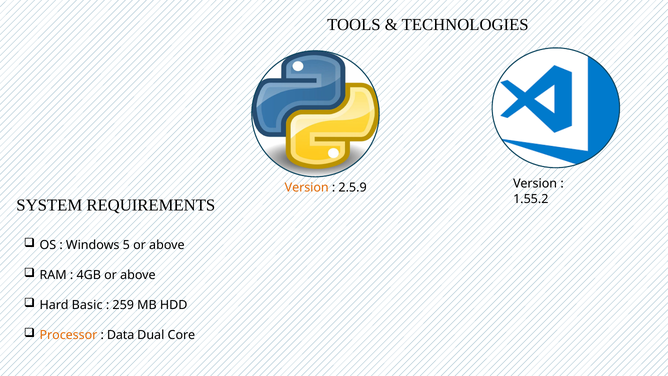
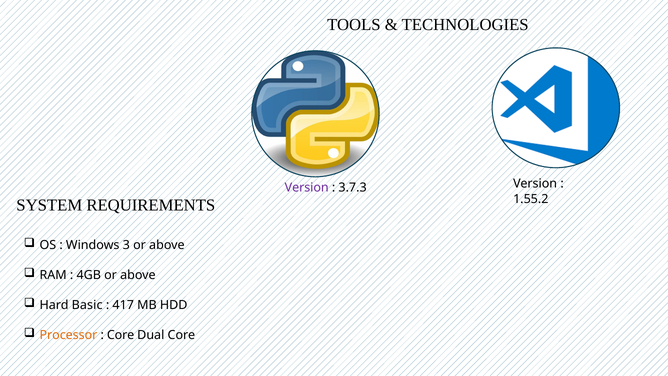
Version at (307, 188) colour: orange -> purple
2.5.9: 2.5.9 -> 3.7.3
5: 5 -> 3
259: 259 -> 417
Data at (121, 335): Data -> Core
